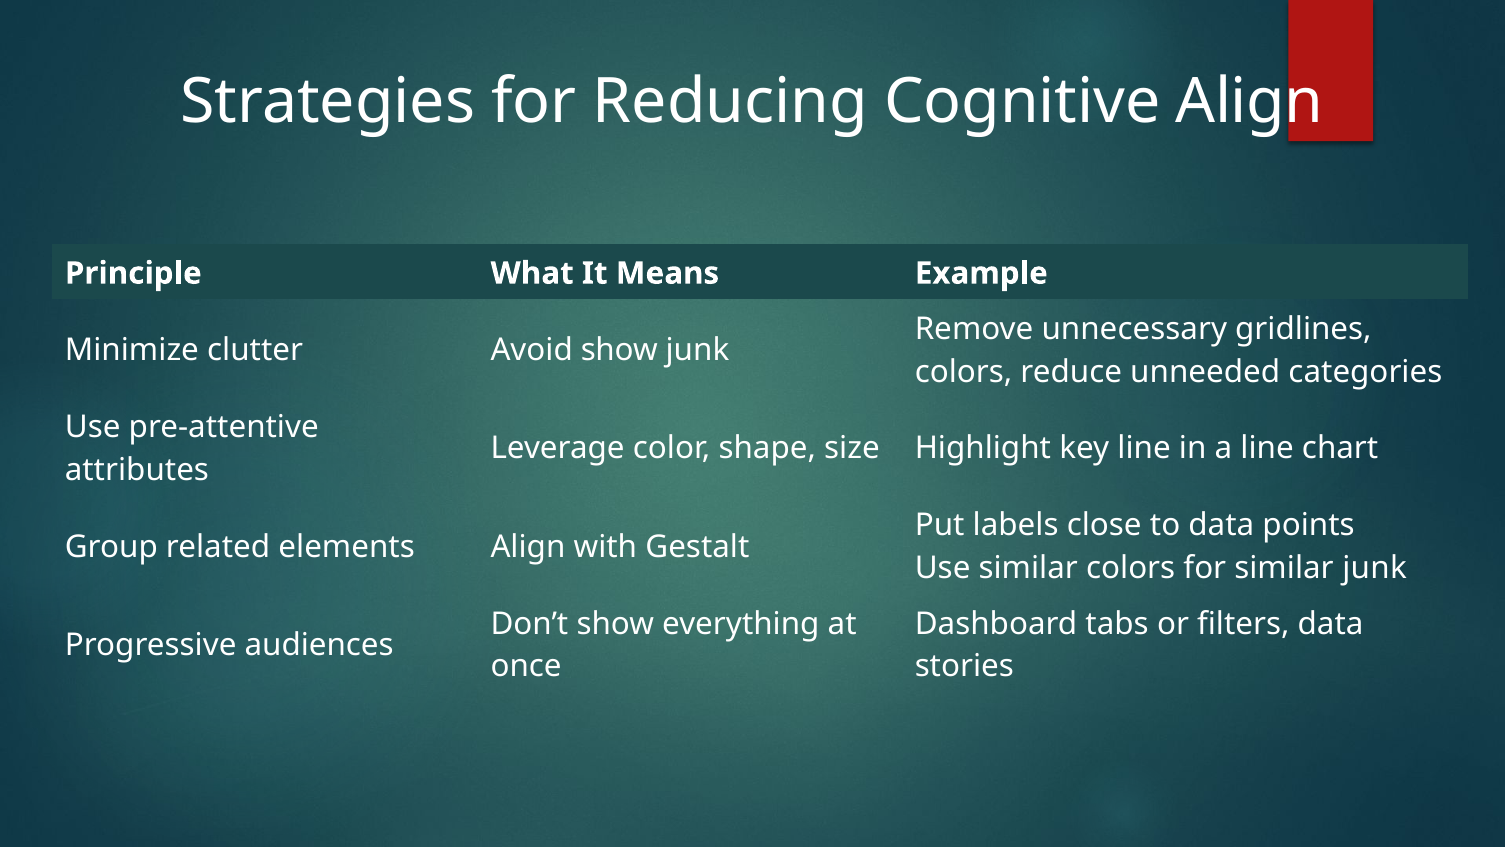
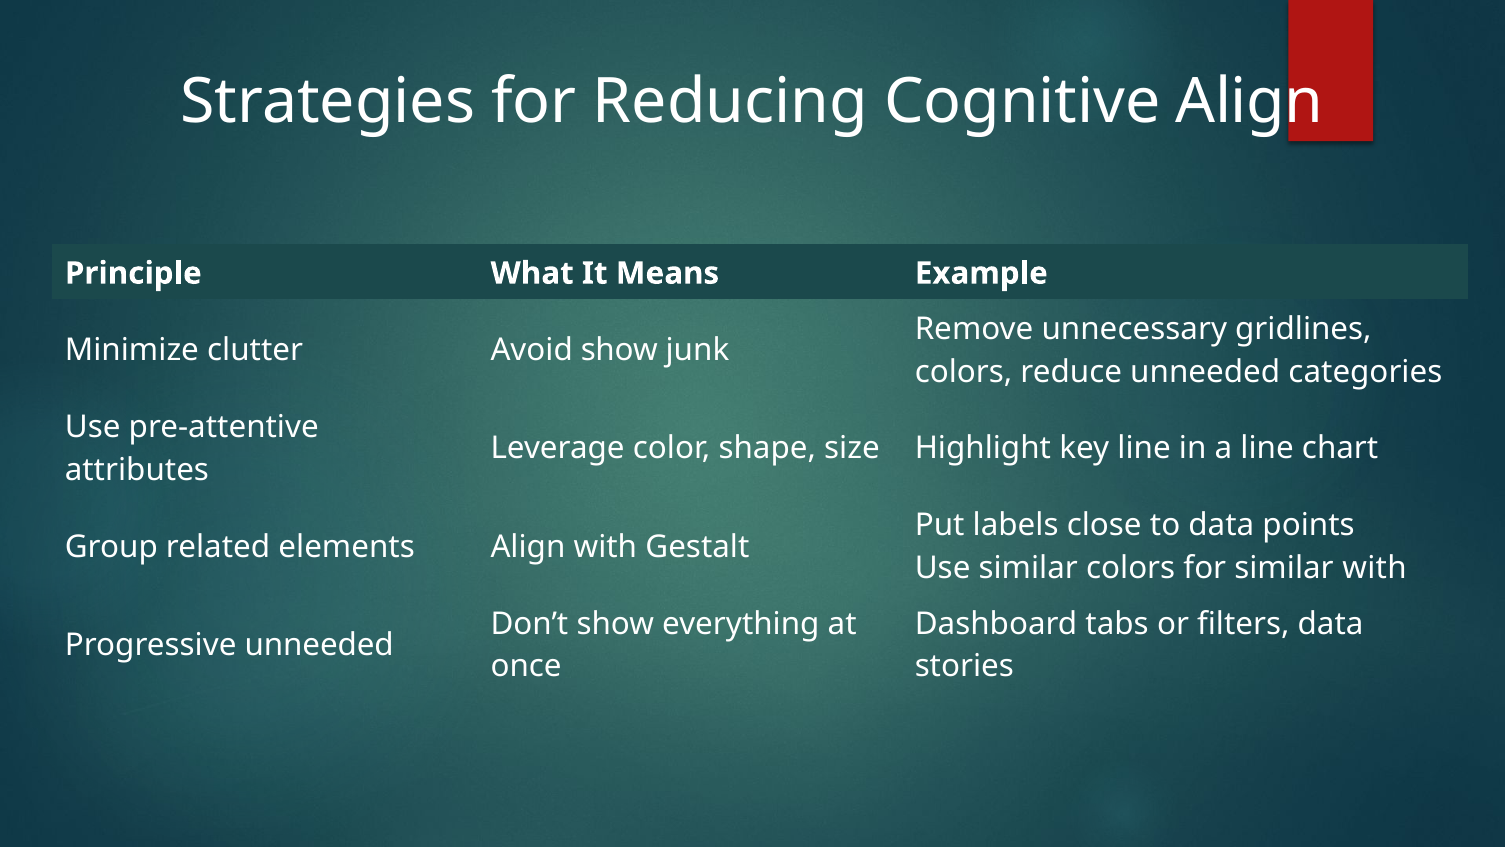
similar junk: junk -> with
Progressive audiences: audiences -> unneeded
